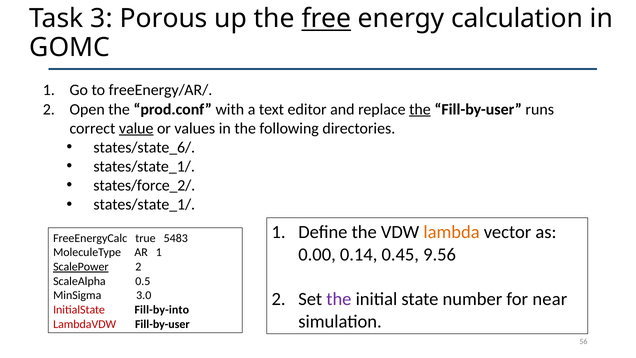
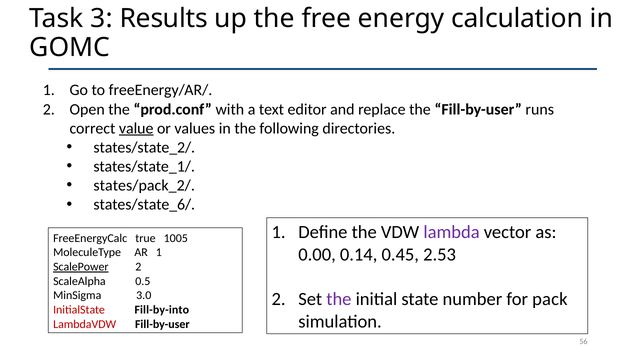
Porous: Porous -> Results
free underline: present -> none
the at (420, 109) underline: present -> none
states/state_6/: states/state_6/ -> states/state_2/
states/force_2/: states/force_2/ -> states/pack_2/
states/state_1/ at (144, 205): states/state_1/ -> states/state_6/
lambda colour: orange -> purple
5483: 5483 -> 1005
9.56: 9.56 -> 2.53
near: near -> pack
